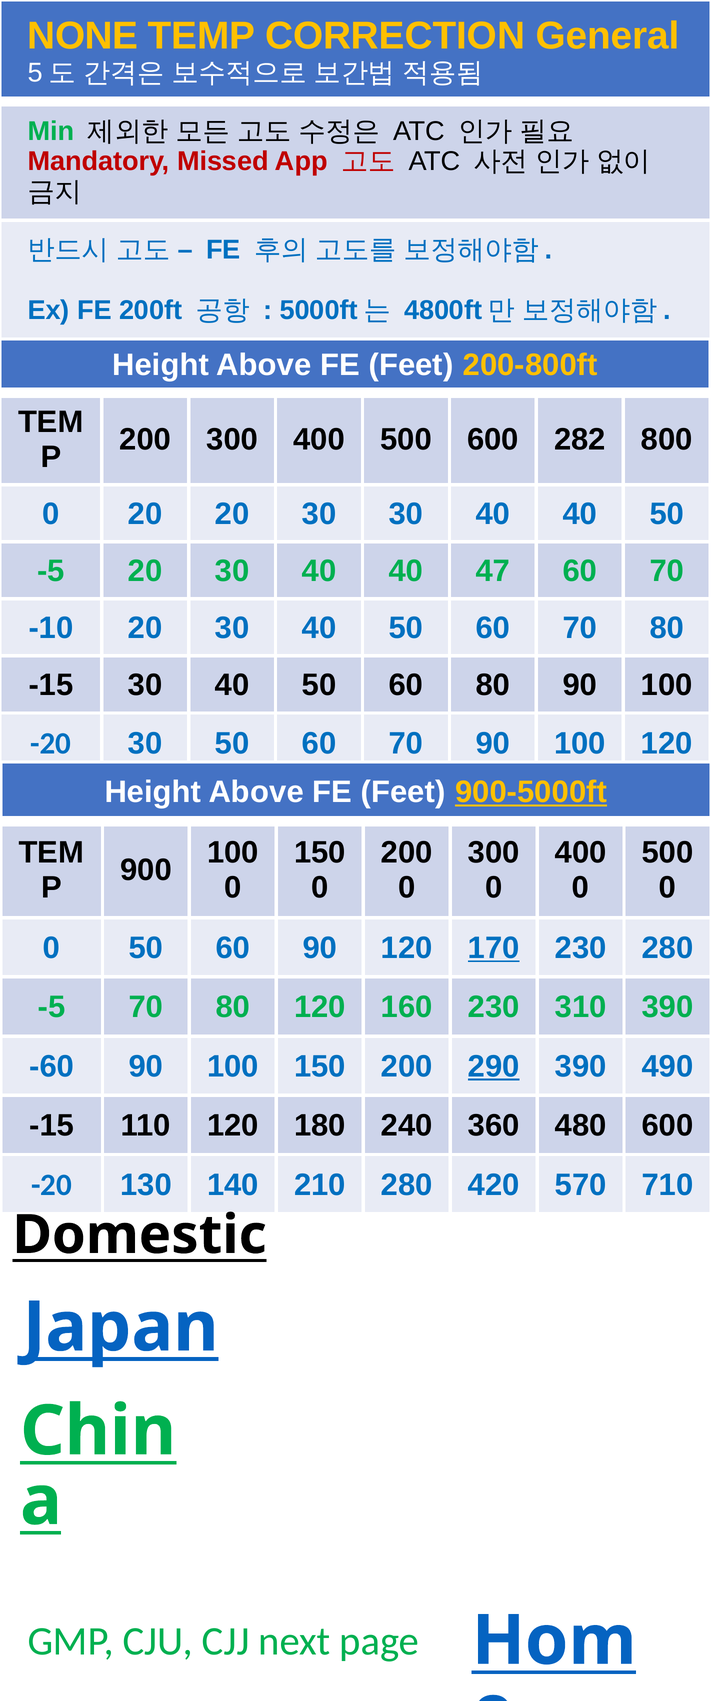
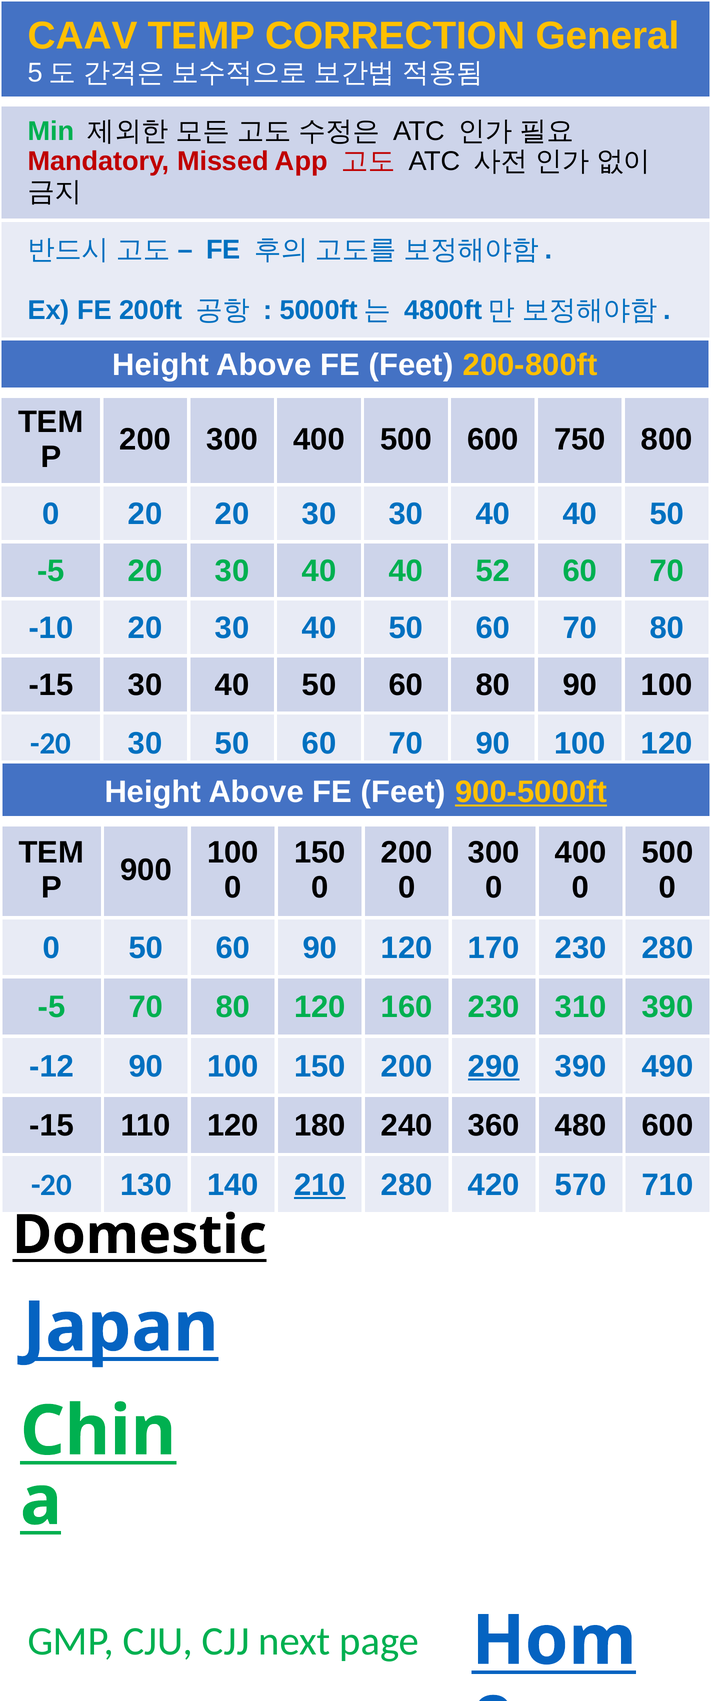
NONE: NONE -> CAAV
282: 282 -> 750
47: 47 -> 52
170 underline: present -> none
-60: -60 -> -12
210 underline: none -> present
